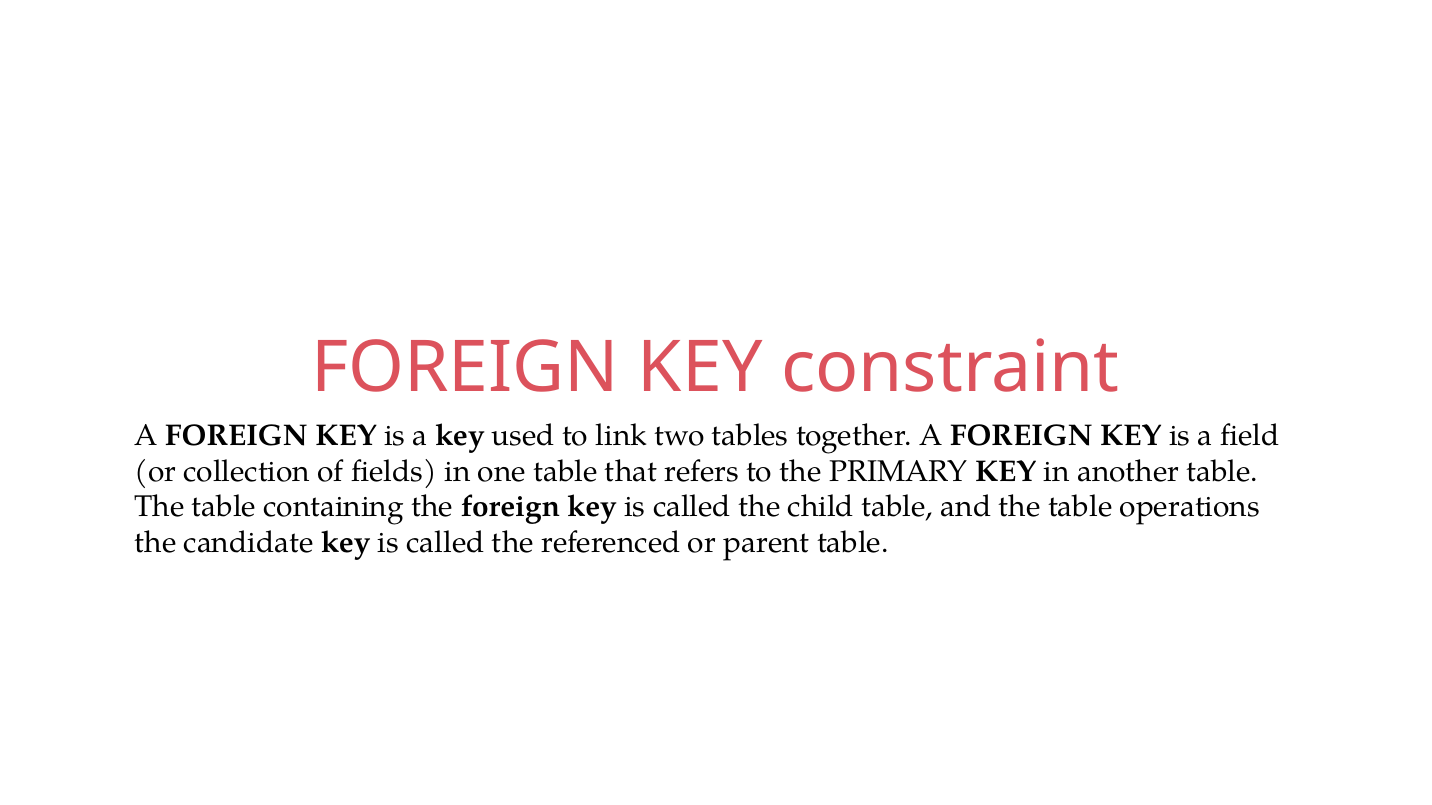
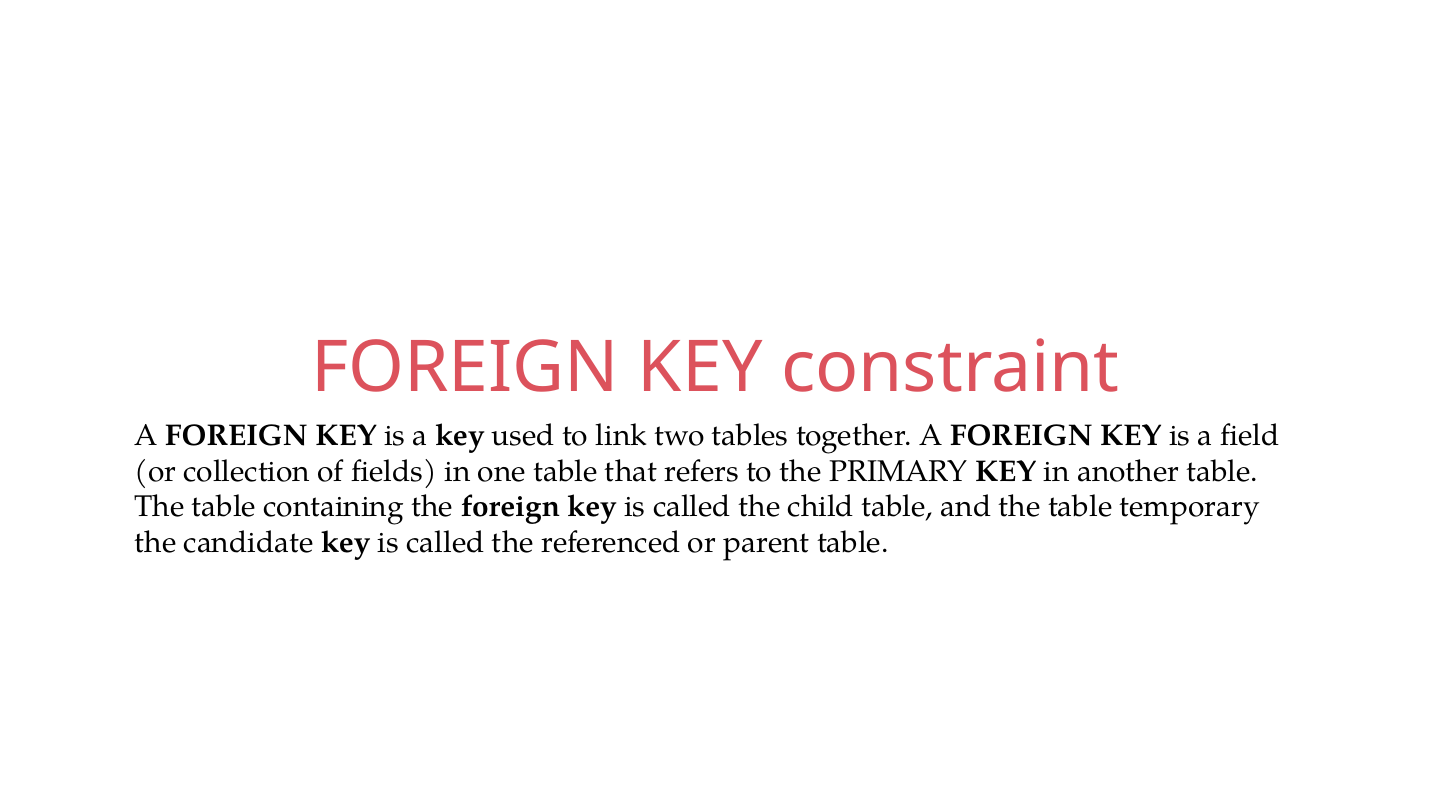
operations: operations -> temporary
